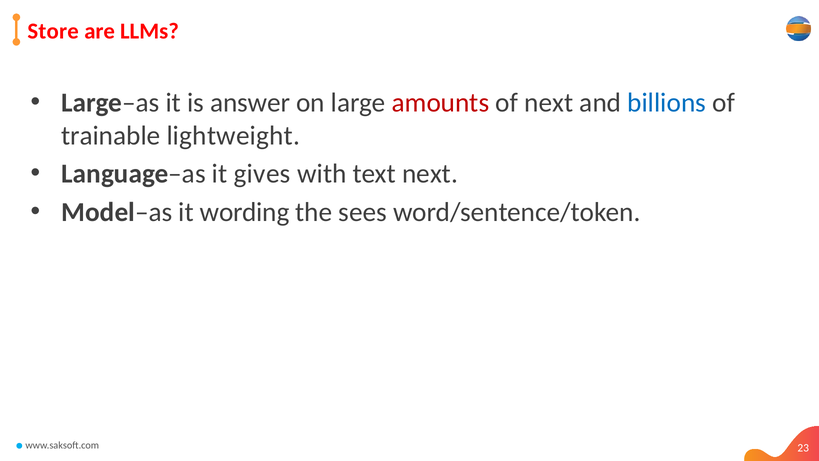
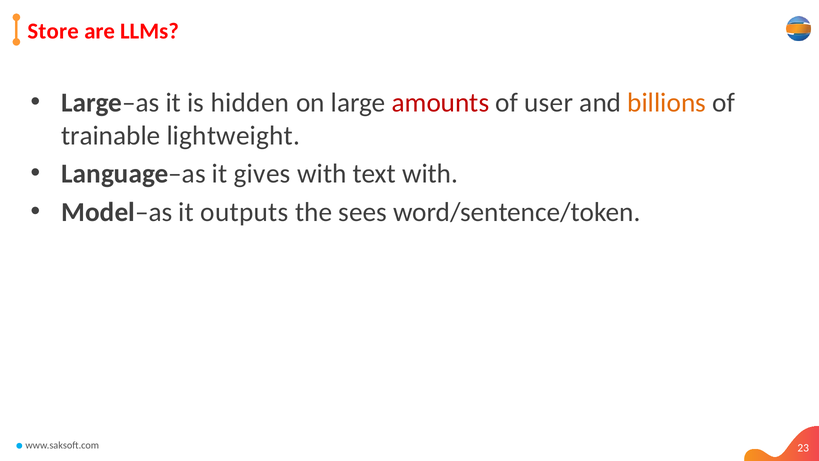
answer: answer -> hidden
of next: next -> user
billions colour: blue -> orange
text next: next -> with
wording: wording -> outputs
